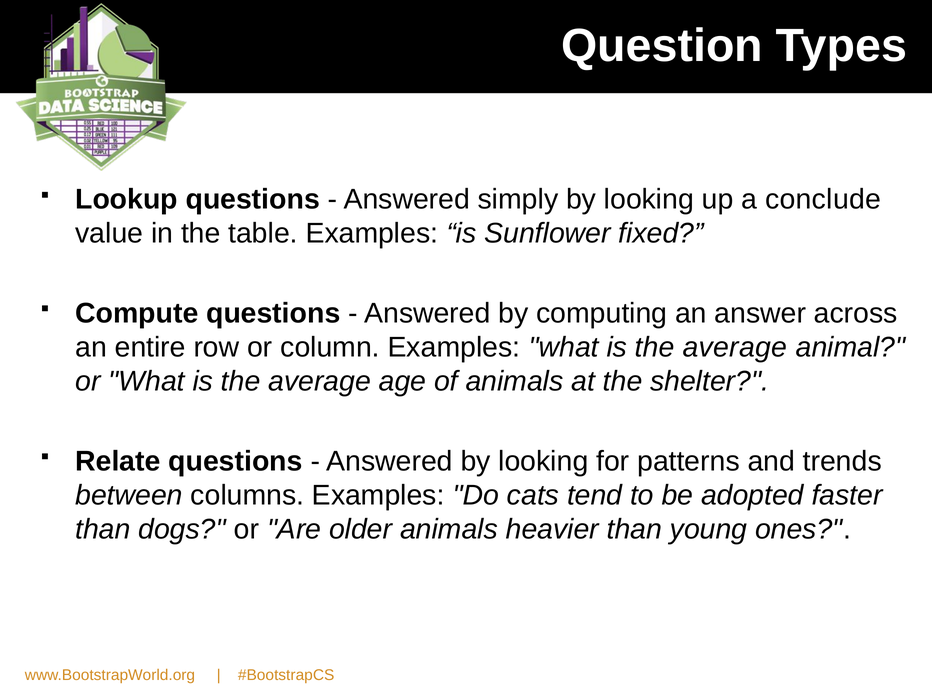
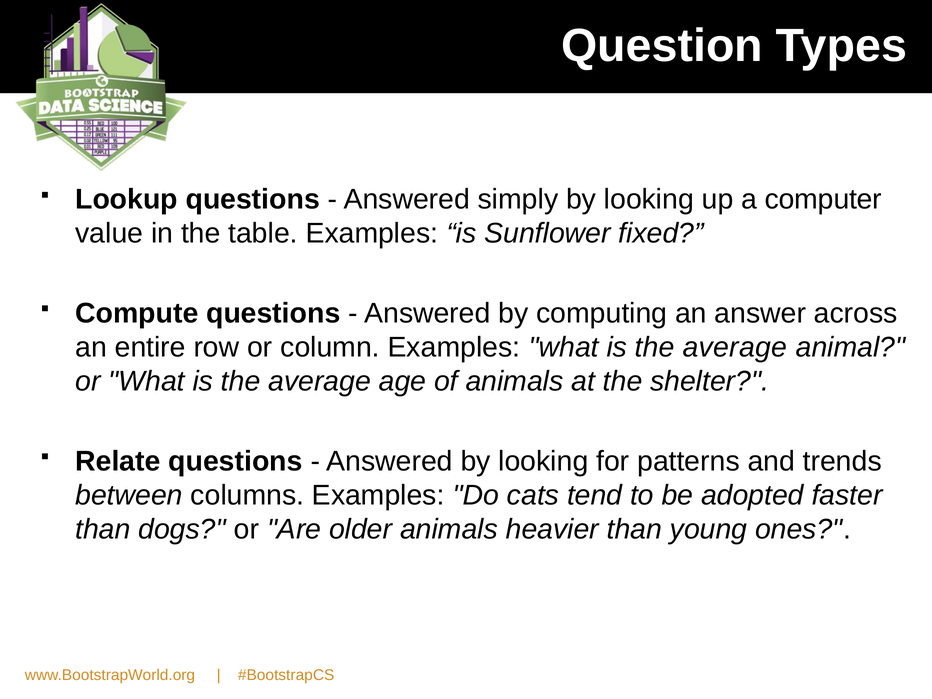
conclude: conclude -> computer
